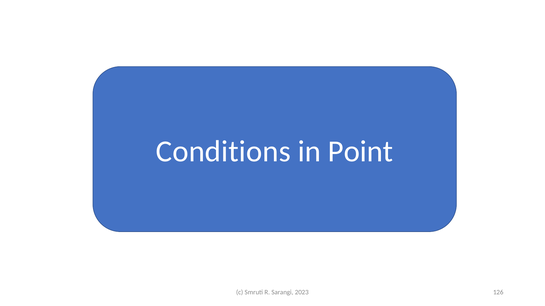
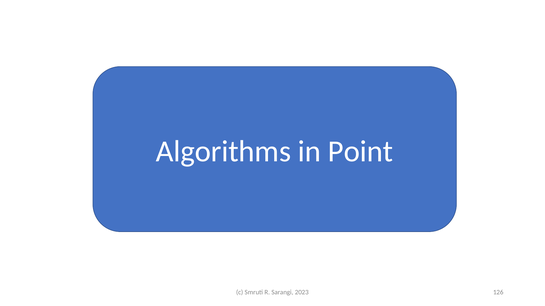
Conditions: Conditions -> Algorithms
